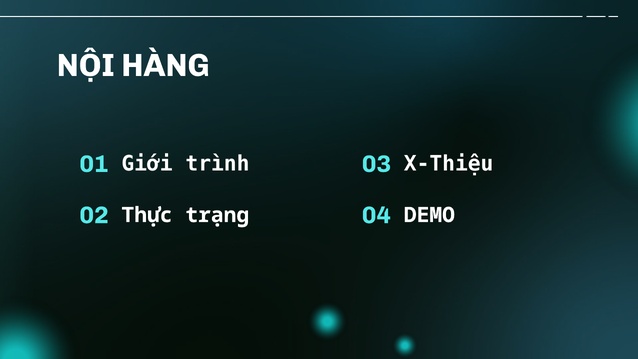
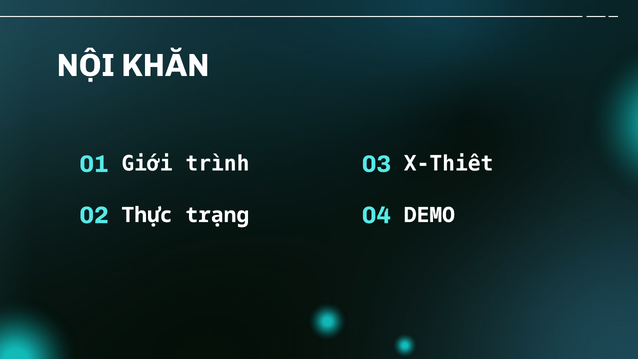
HÀNG: HÀNG -> KHĂN
X-Thiệu: X-Thiệu -> X-Thiết
